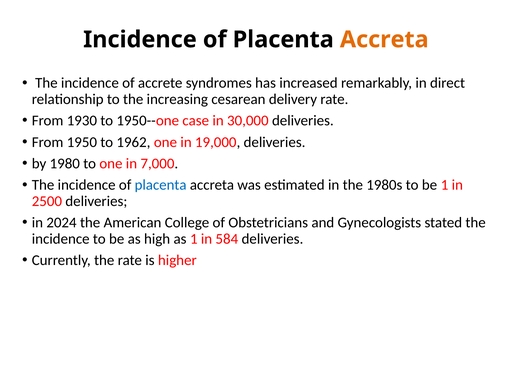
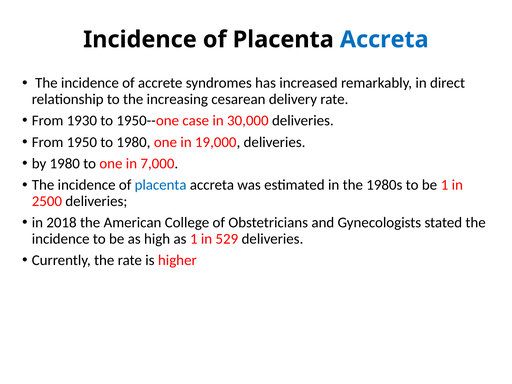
Accreta at (384, 40) colour: orange -> blue
to 1962: 1962 -> 1980
2024: 2024 -> 2018
584: 584 -> 529
